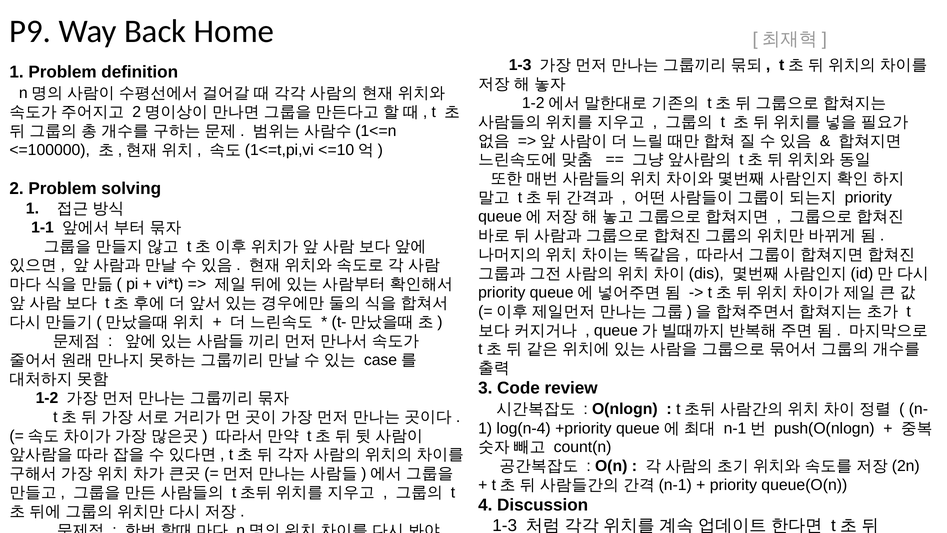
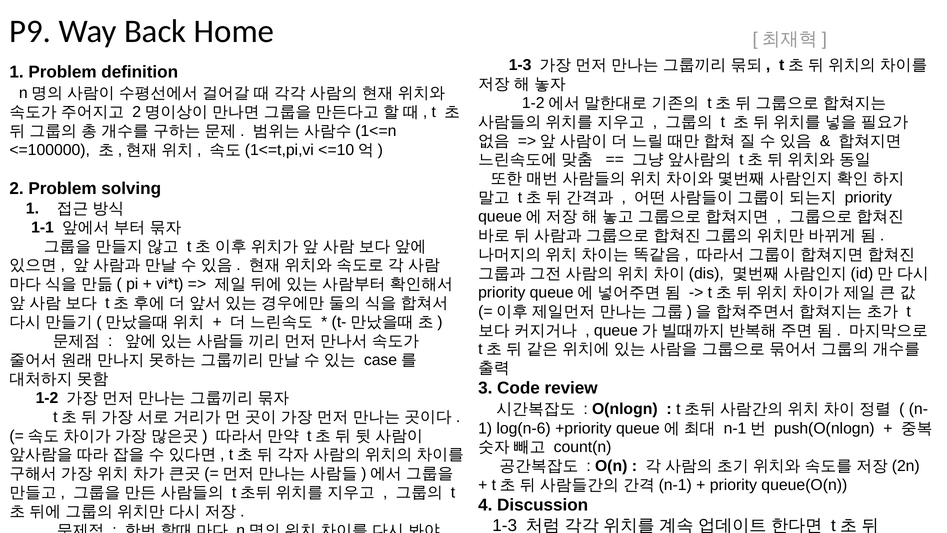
log(n-4: log(n-4 -> log(n-6
